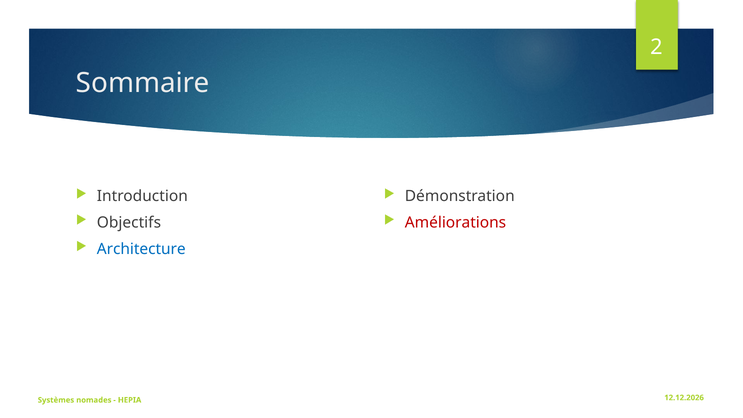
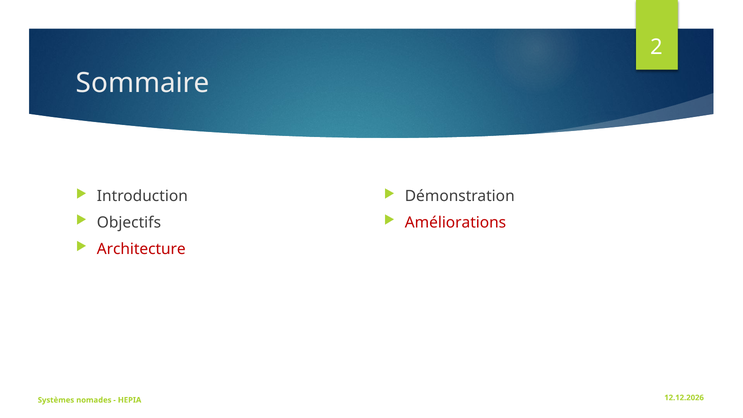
Architecture colour: blue -> red
